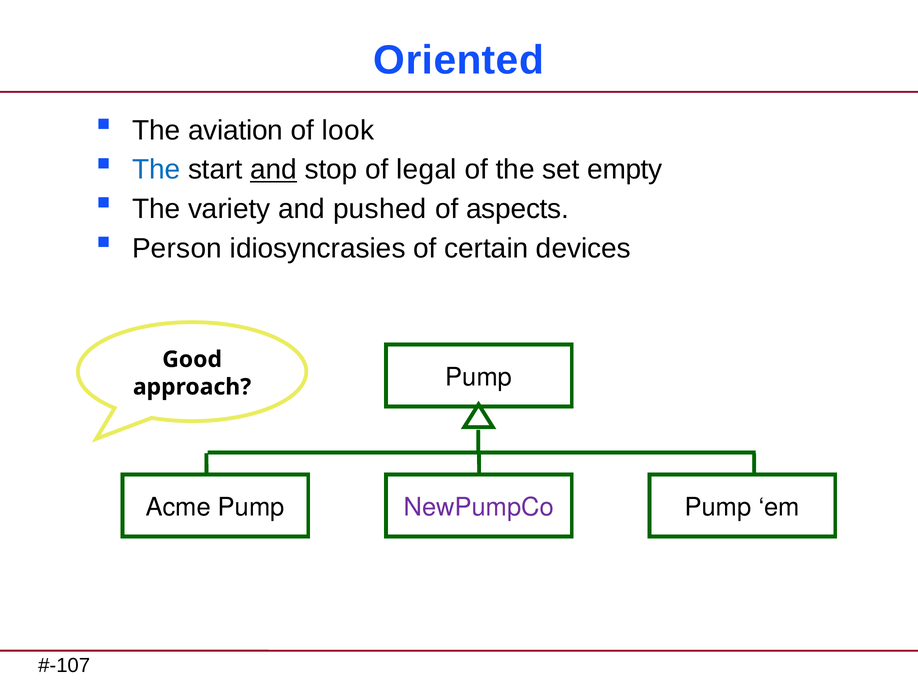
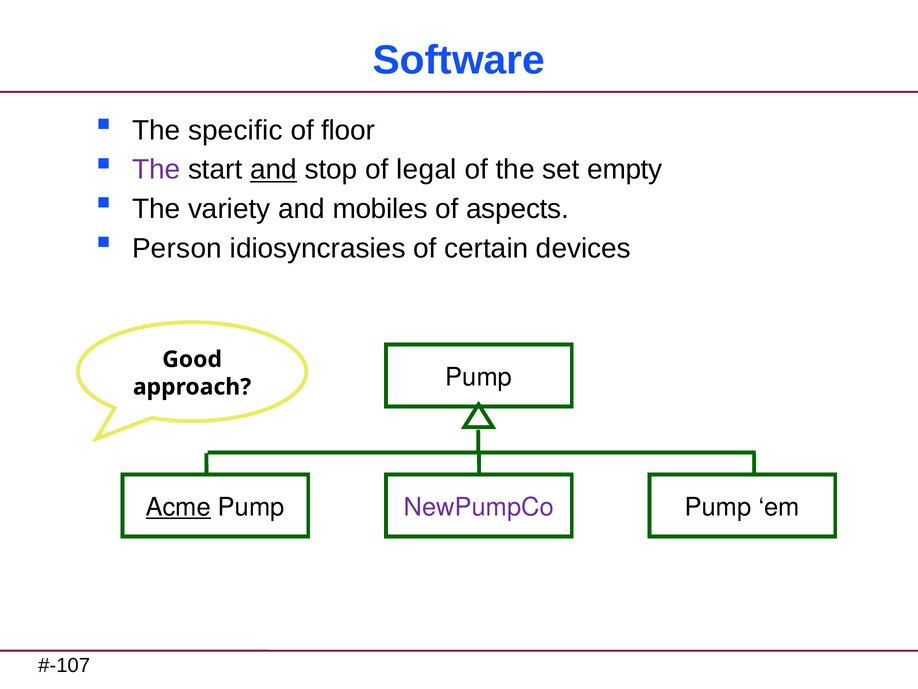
Oriented: Oriented -> Software
aviation: aviation -> specific
look: look -> floor
The at (156, 170) colour: blue -> purple
pushed: pushed -> mobiles
Acme underline: none -> present
